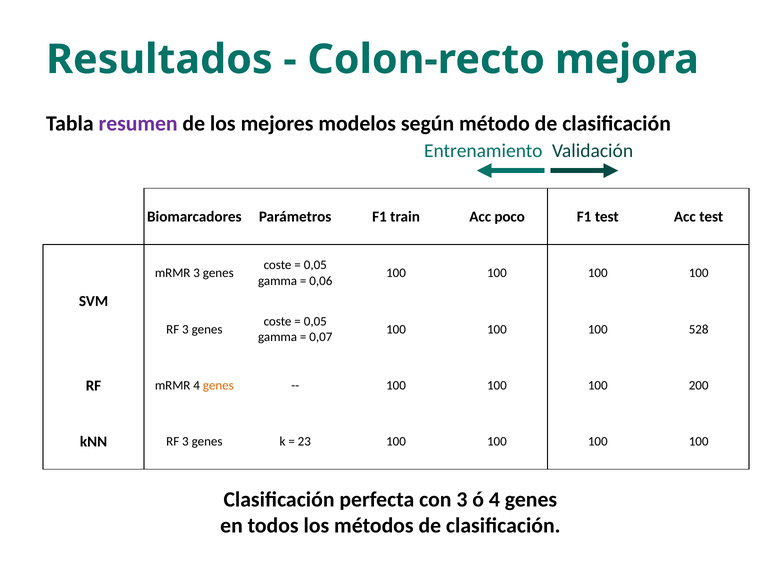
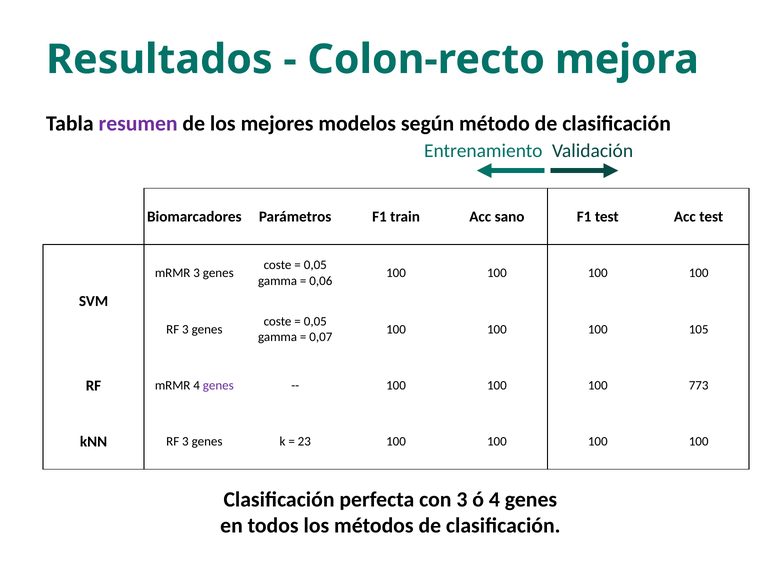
poco: poco -> sano
528: 528 -> 105
genes at (218, 385) colour: orange -> purple
200: 200 -> 773
